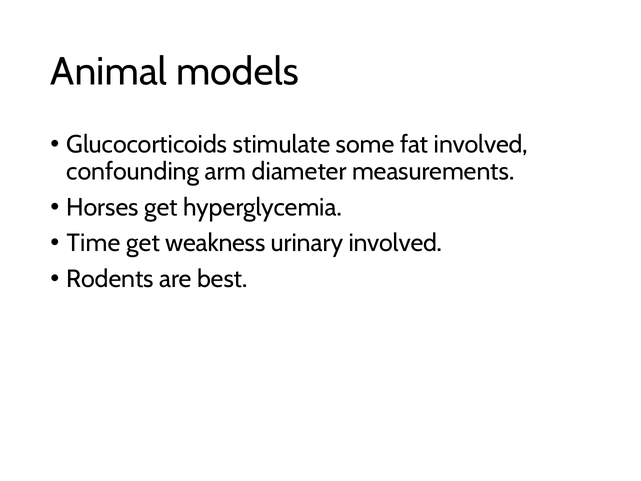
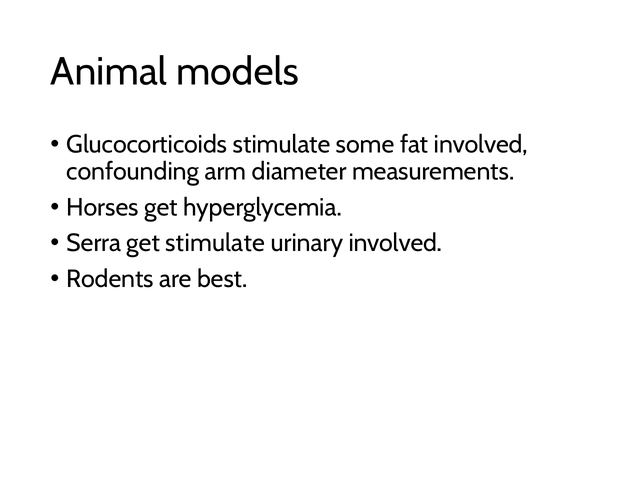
Time: Time -> Serra
get weakness: weakness -> stimulate
